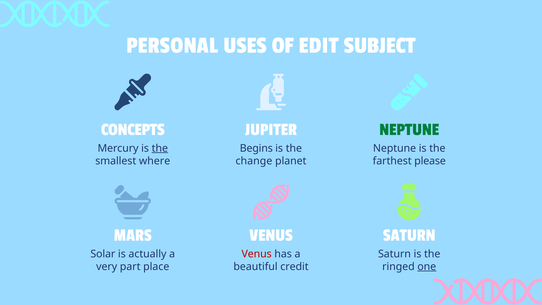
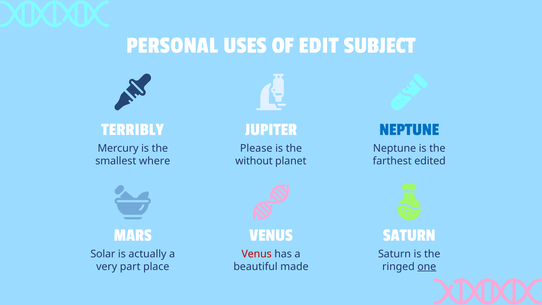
CONCEPTS: CONCEPTS -> TERRIBLY
NEPTUNE at (409, 129) colour: green -> blue
the at (160, 148) underline: present -> none
Begins: Begins -> Please
change: change -> without
please: please -> edited
credit: credit -> made
